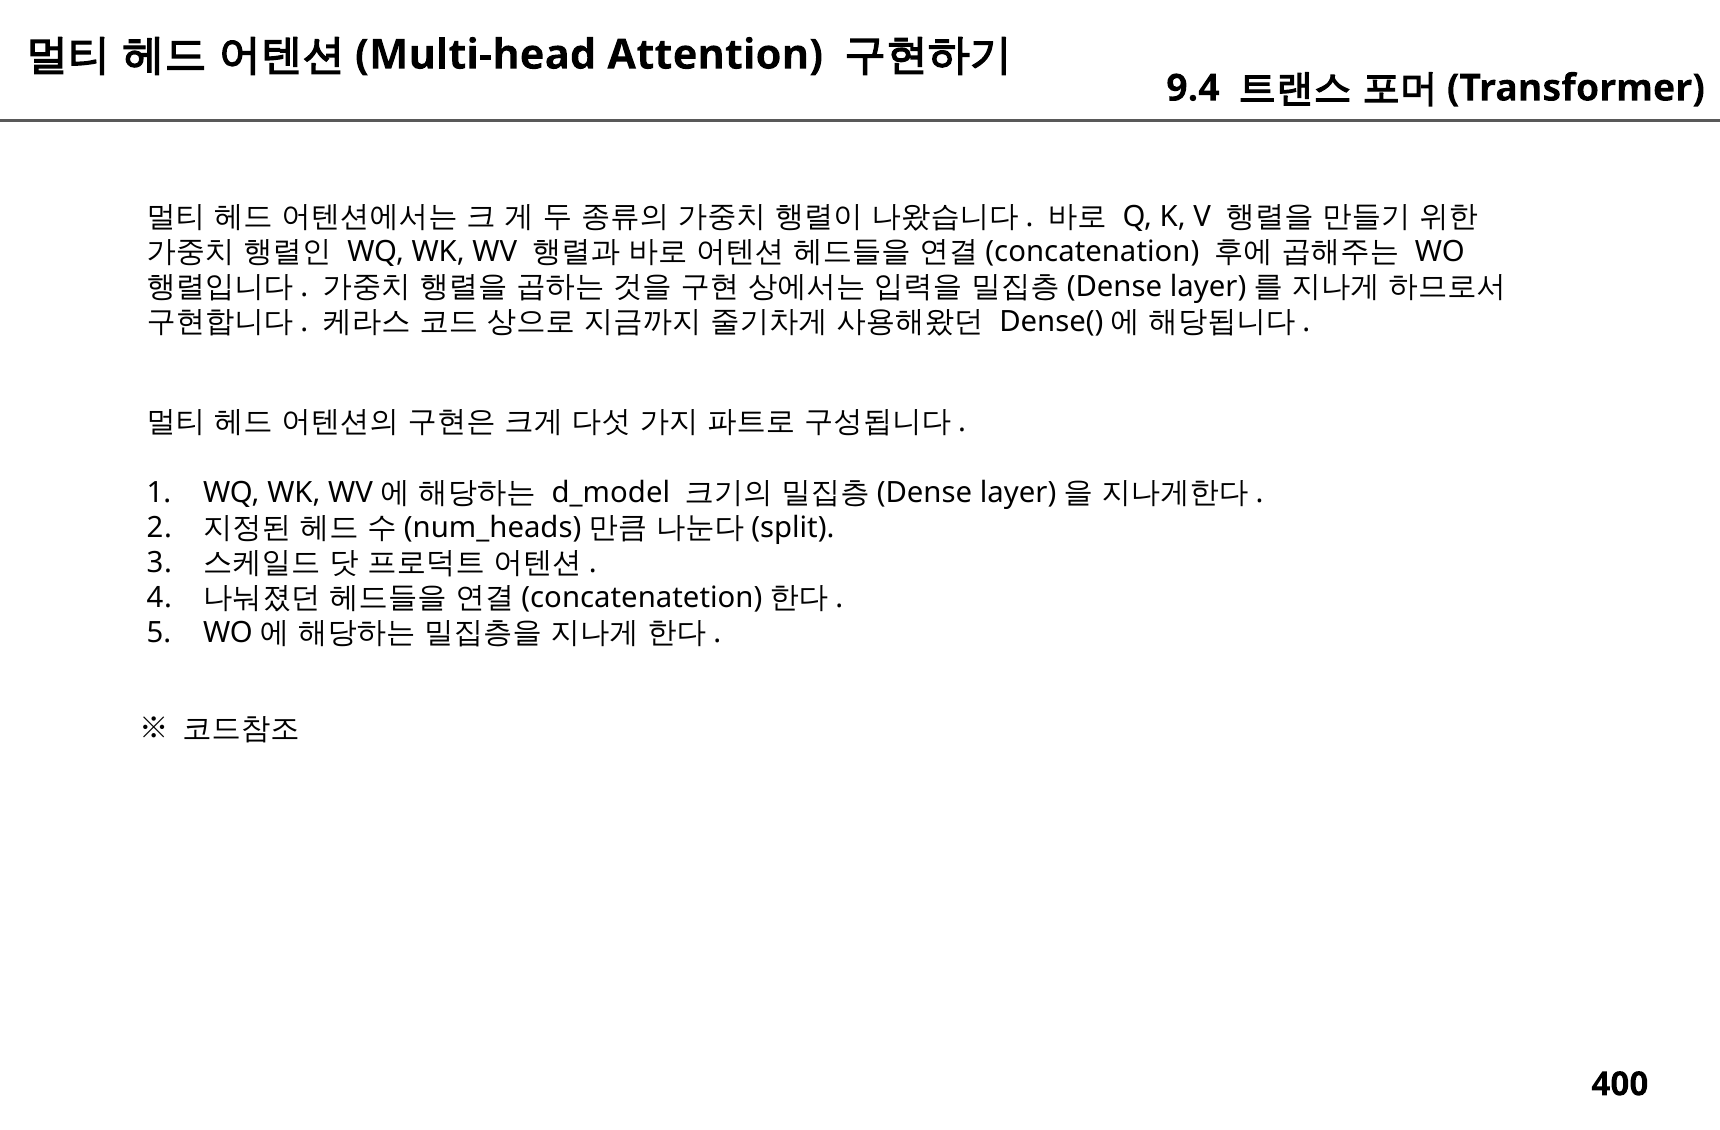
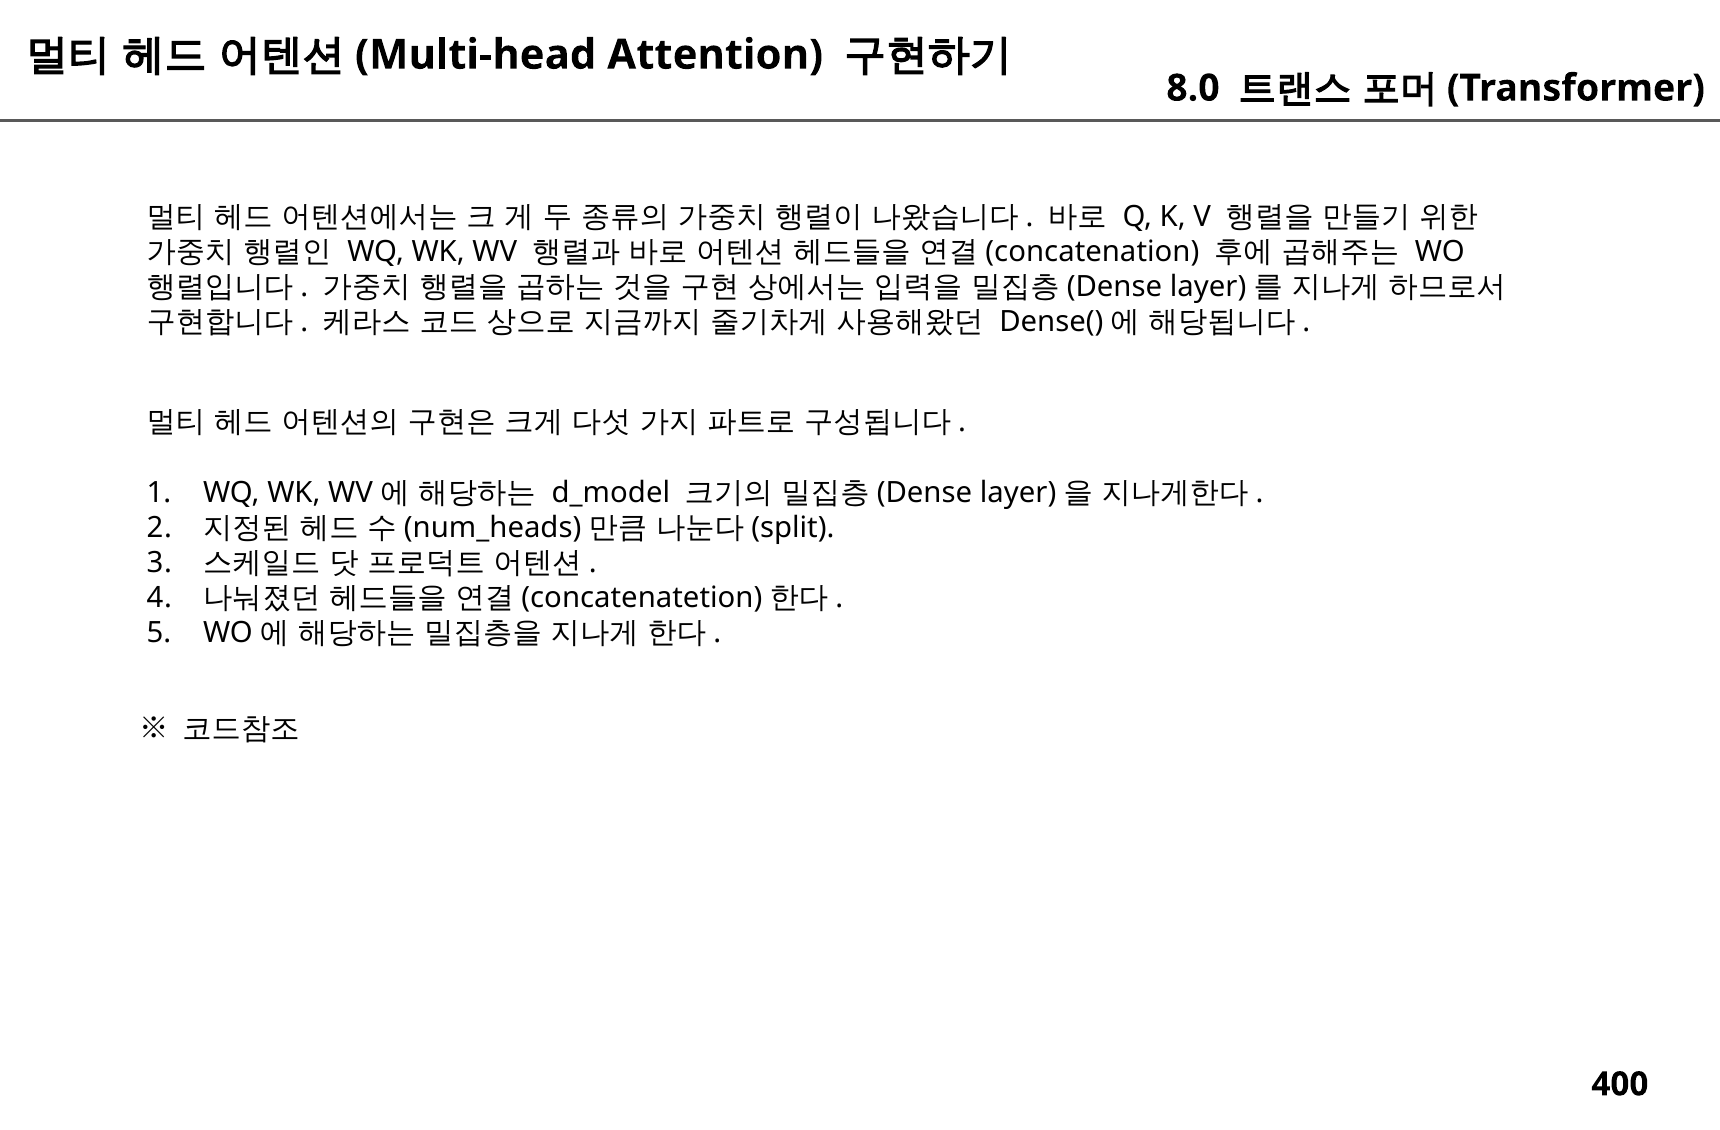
9.4: 9.4 -> 8.0
